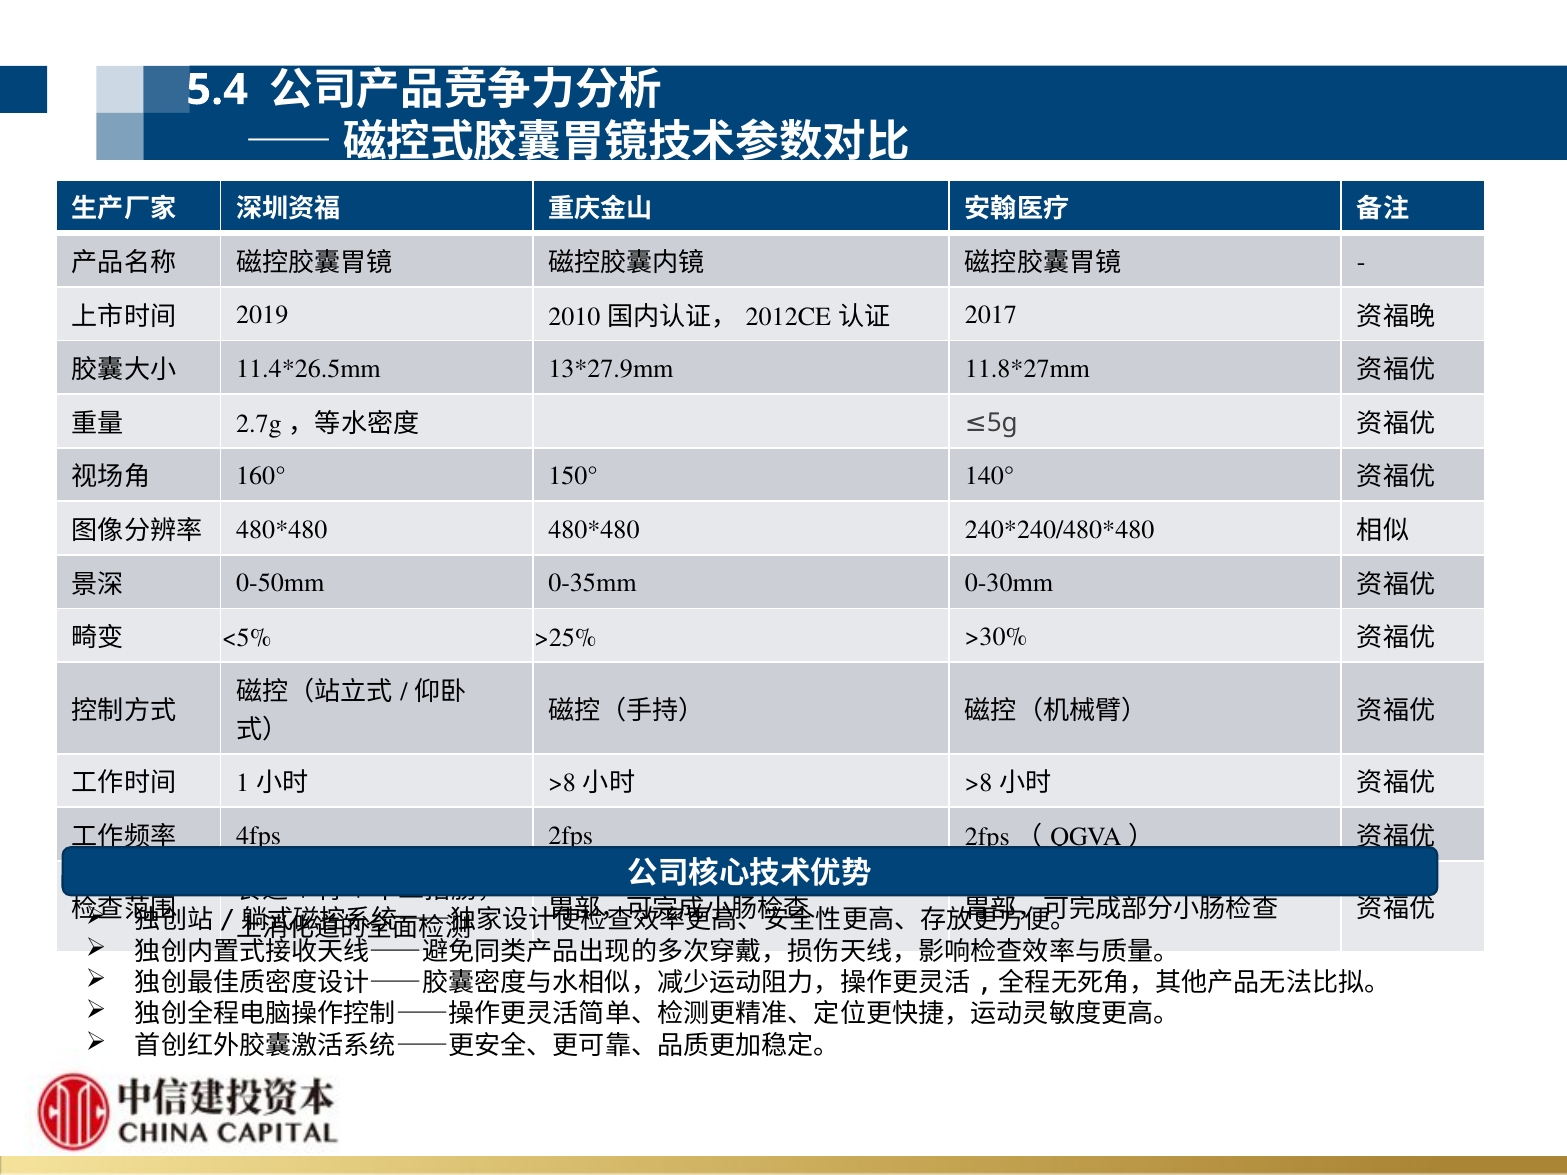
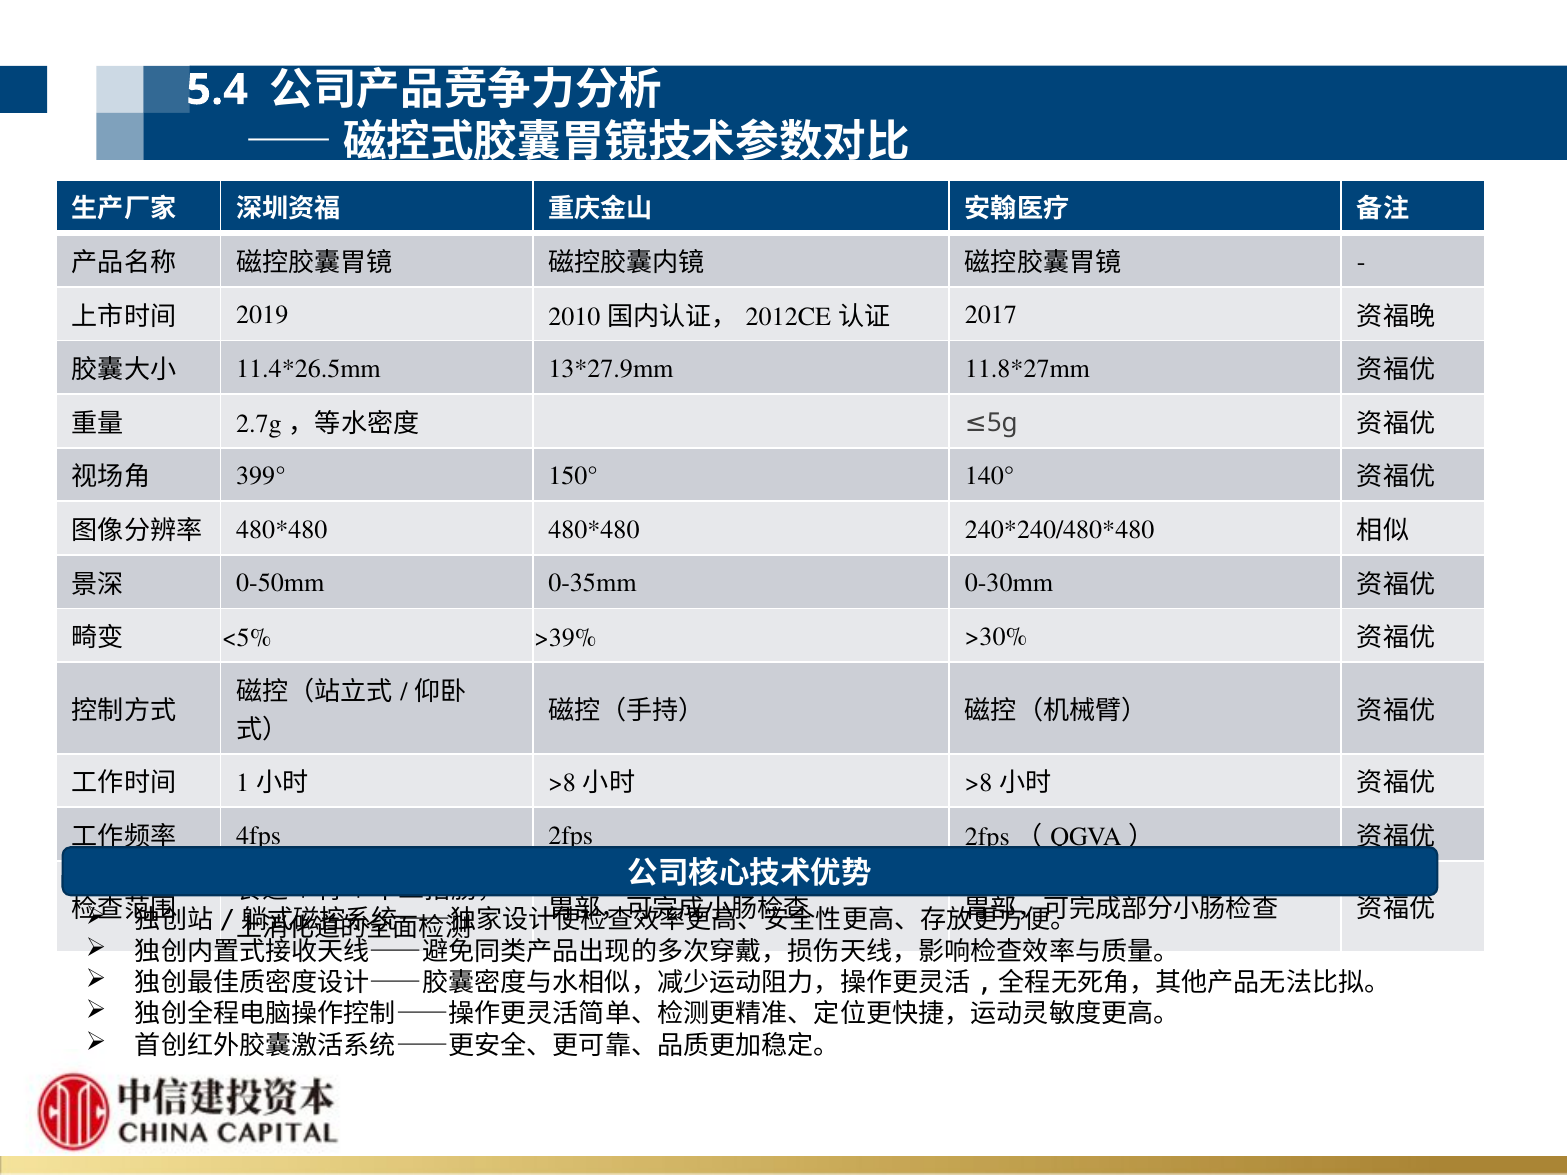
160°: 160° -> 399°
>25%: >25% -> >39%
